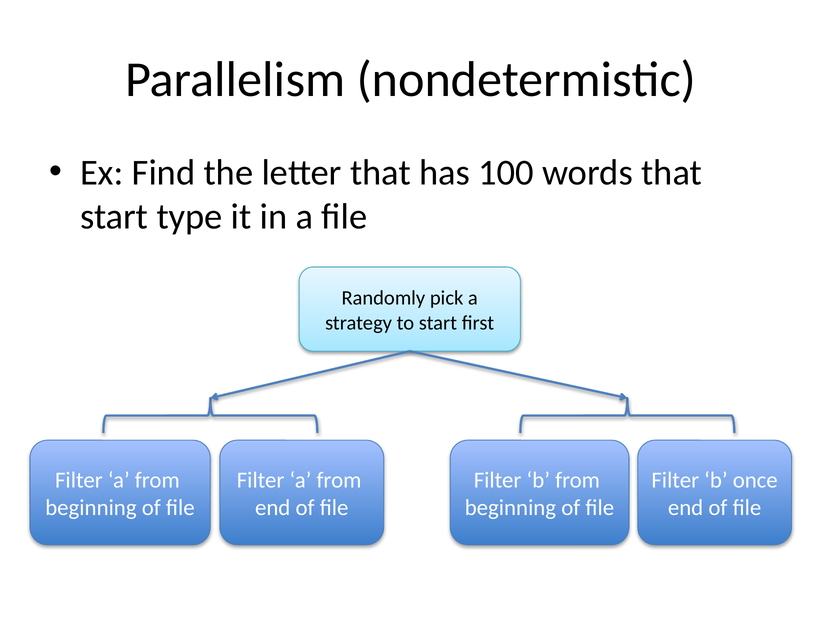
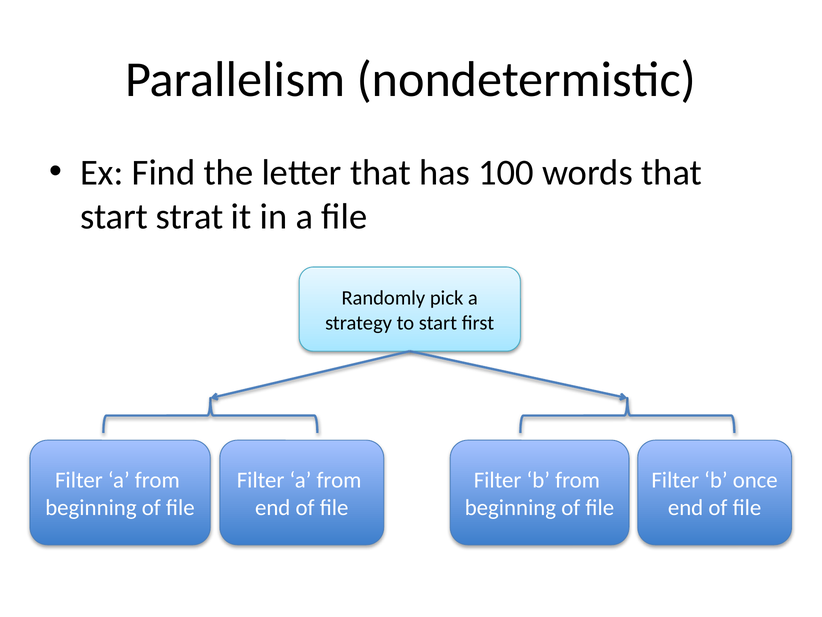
type: type -> strat
